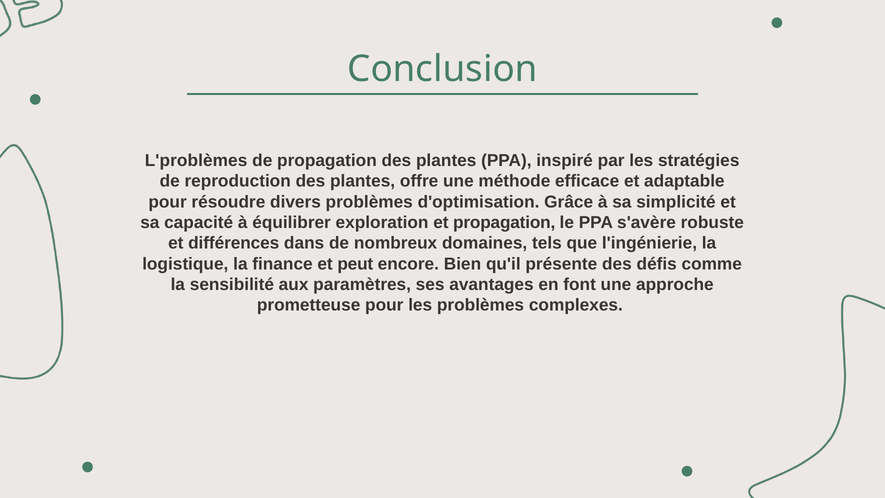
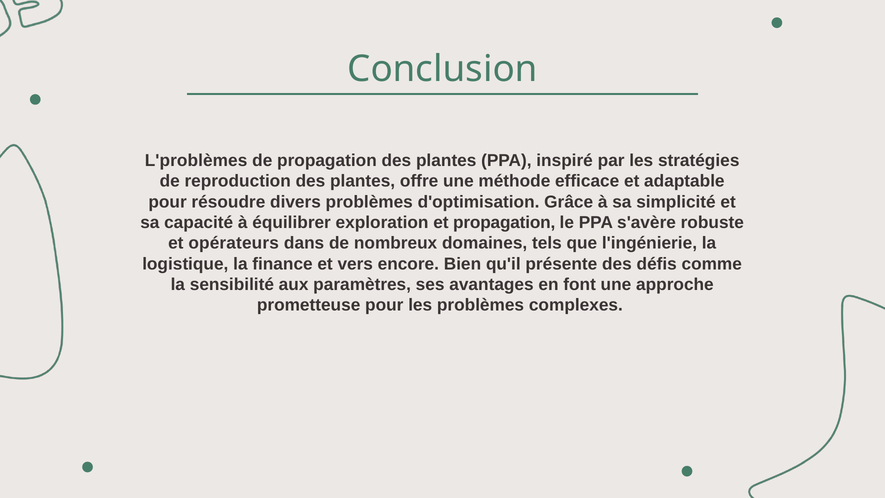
différences: différences -> opérateurs
peut: peut -> vers
